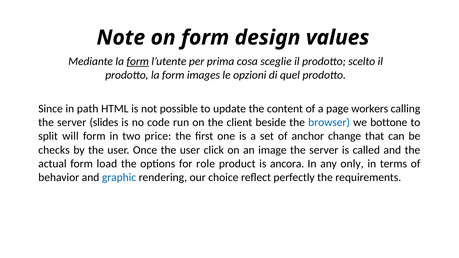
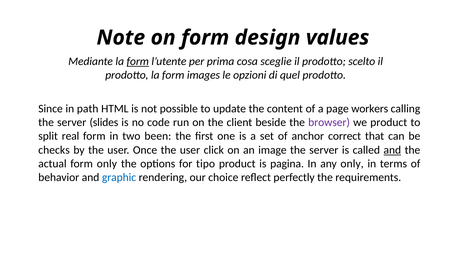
browser colour: blue -> purple
we bottone: bottone -> product
will: will -> real
price: price -> been
change: change -> correct
and at (392, 150) underline: none -> present
form load: load -> only
role: role -> tipo
ancora: ancora -> pagina
